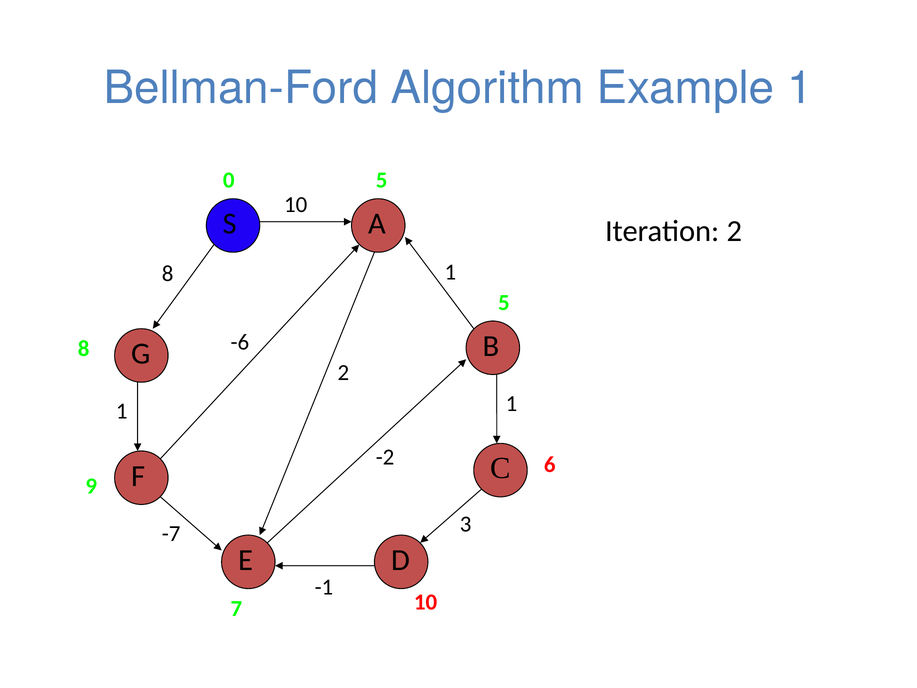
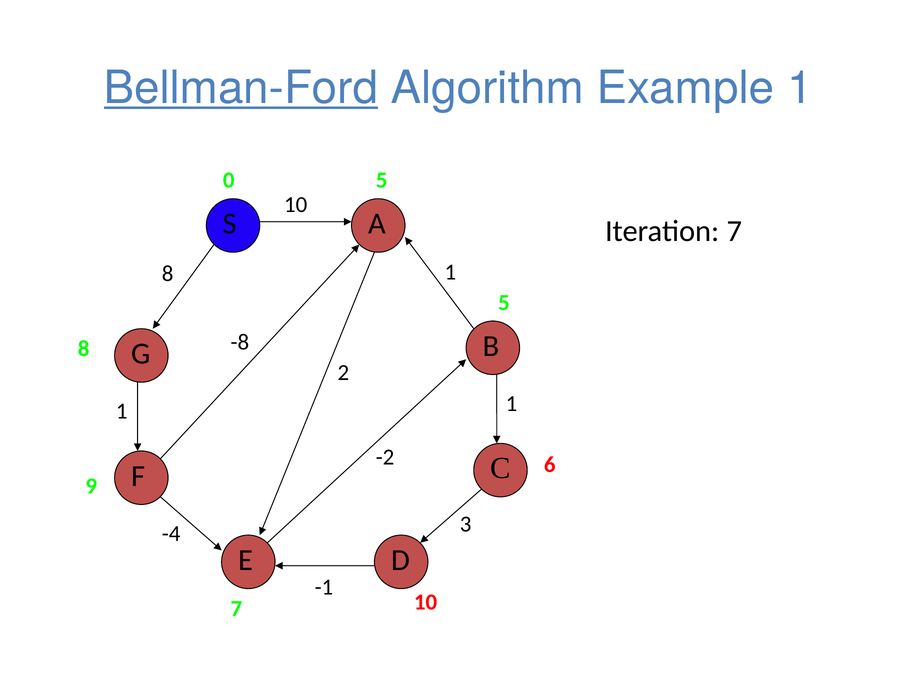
Bellman-Ford underline: none -> present
Iteration 2: 2 -> 7
-6: -6 -> -8
-7: -7 -> -4
